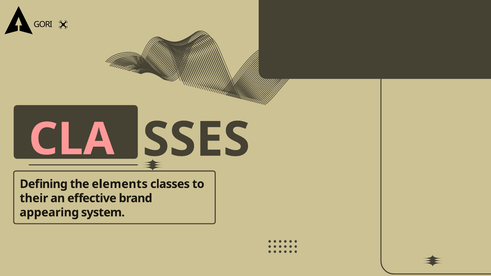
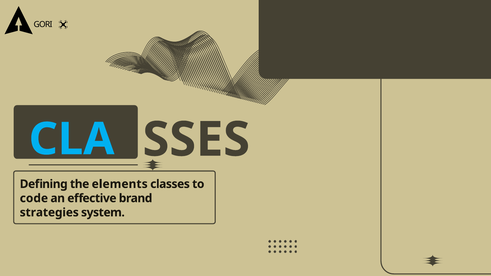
CLA colour: pink -> light blue
their: their -> code
appearing: appearing -> strategies
